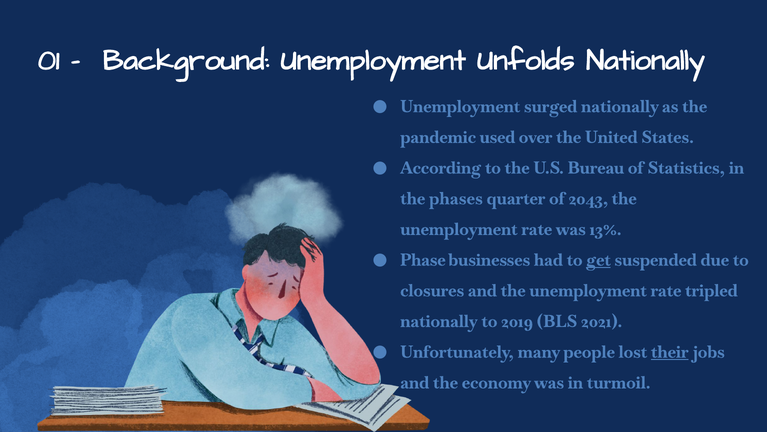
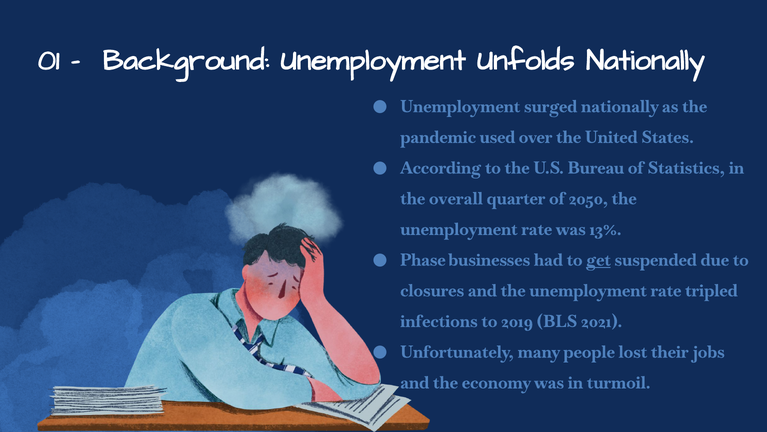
phases: phases -> overall
2043: 2043 -> 2050
nationally at (439, 321): nationally -> infections
their underline: present -> none
